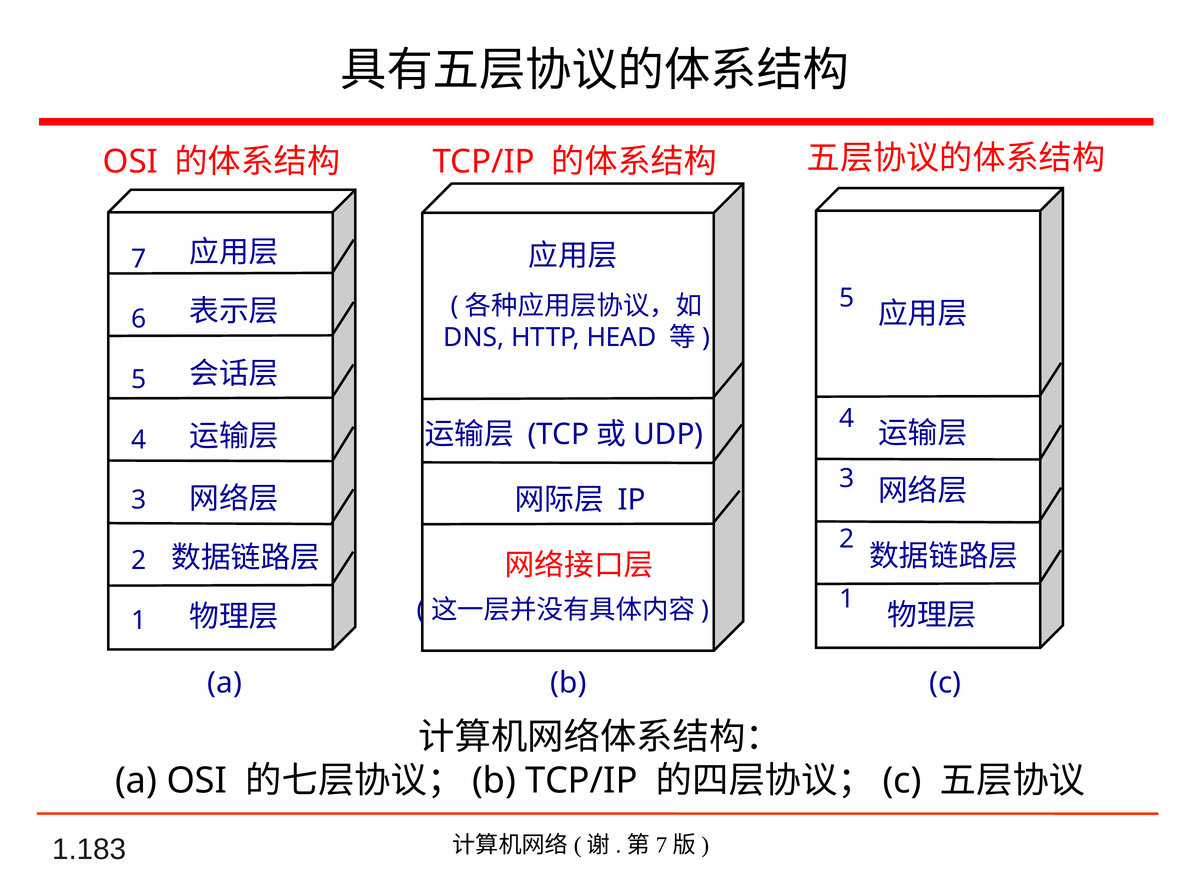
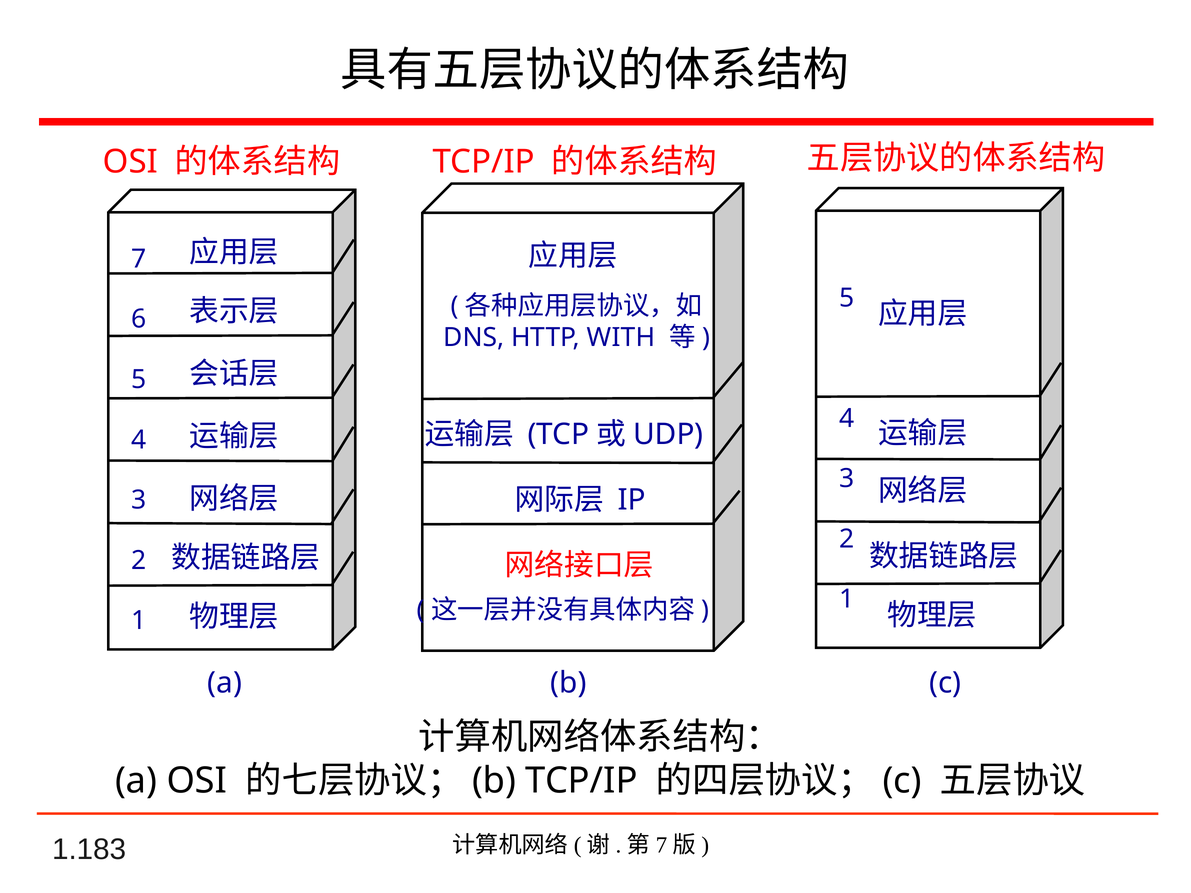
HEAD: HEAD -> WITH
